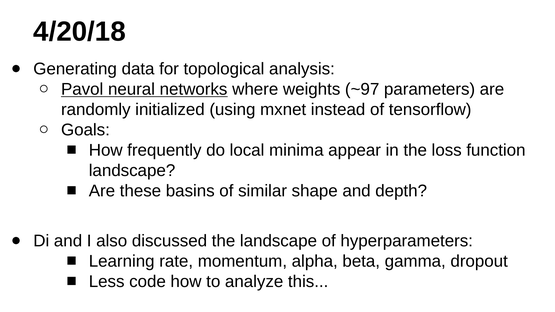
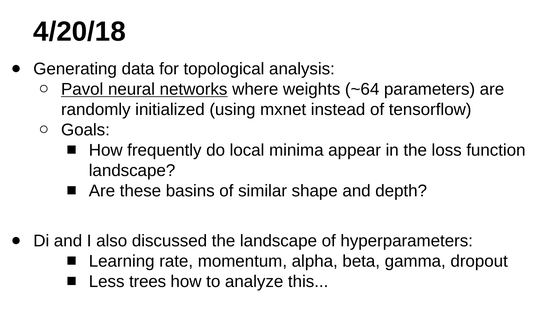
~97: ~97 -> ~64
code: code -> trees
